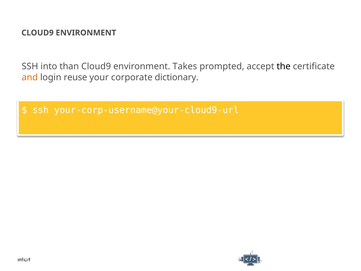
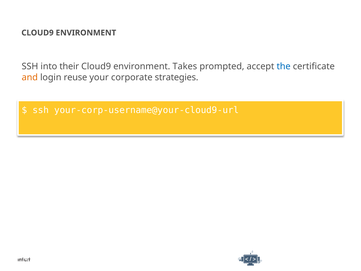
than: than -> their
the colour: black -> blue
dictionary: dictionary -> strategies
